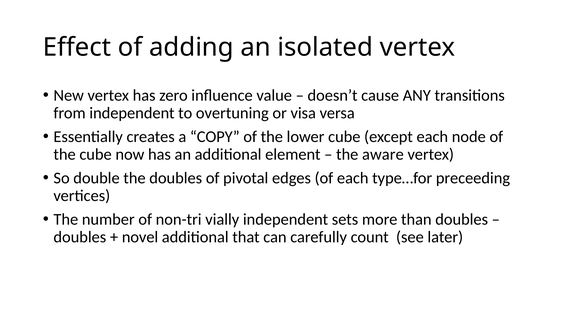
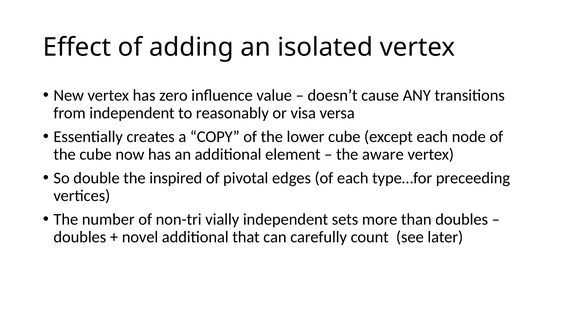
overtuning: overtuning -> reasonably
the doubles: doubles -> inspired
